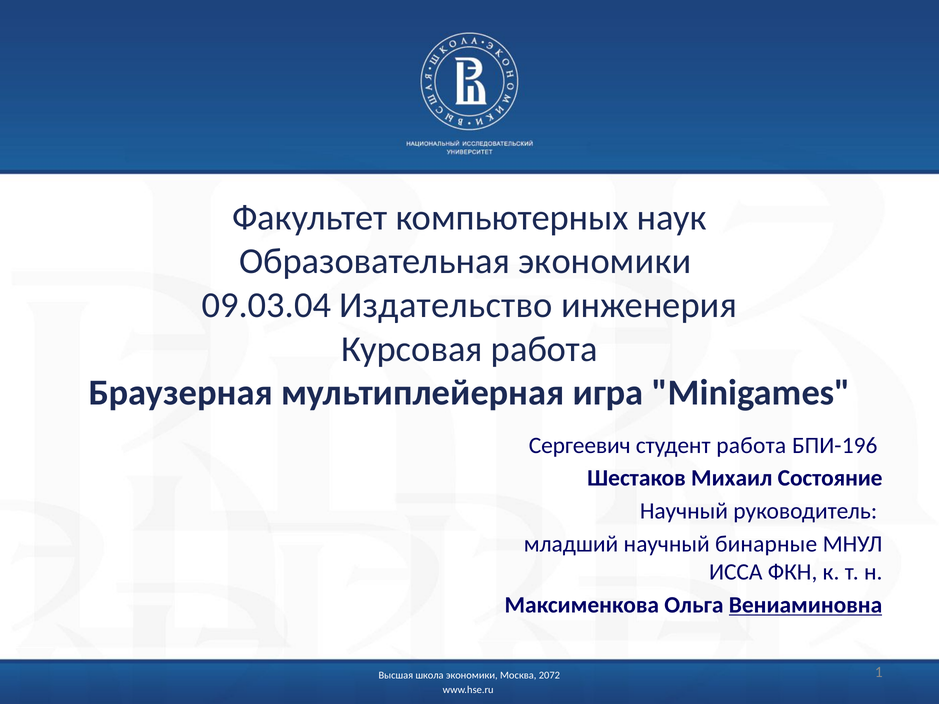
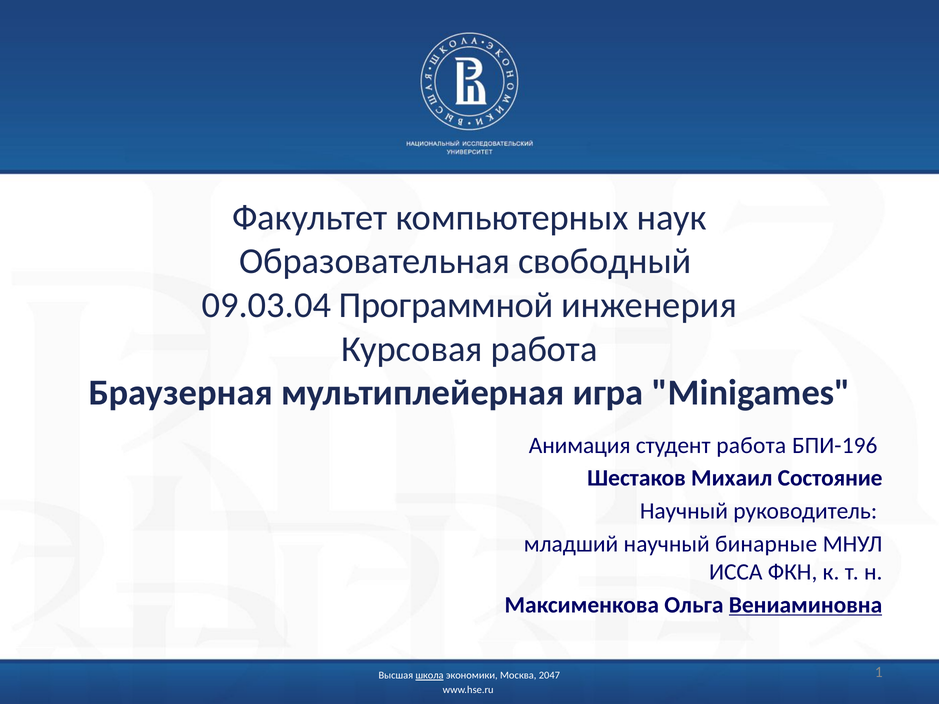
Образовательная экономики: экономики -> свободный
Издательство: Издательство -> Программной
Сергеевич: Сергеевич -> Анимация
школа underline: none -> present
2072: 2072 -> 2047
